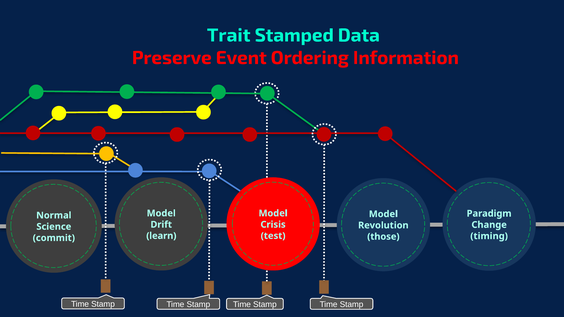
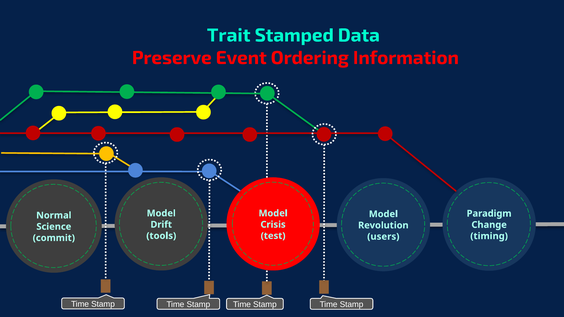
learn: learn -> tools
those: those -> users
